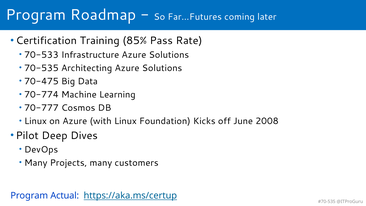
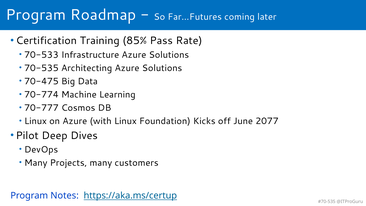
2008: 2008 -> 2077
Actual: Actual -> Notes
